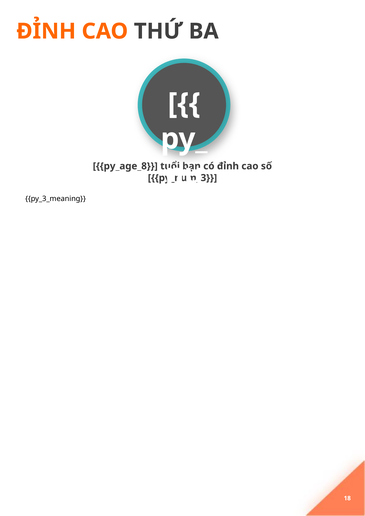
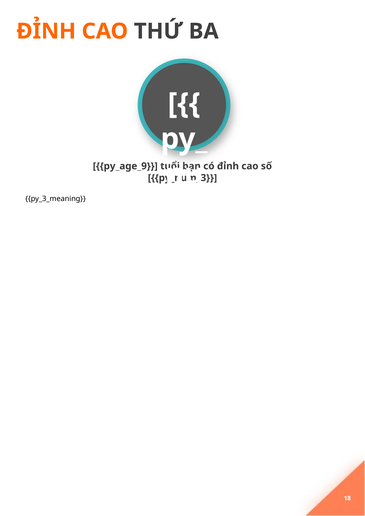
py_age_8: py_age_8 -> py_age_9
